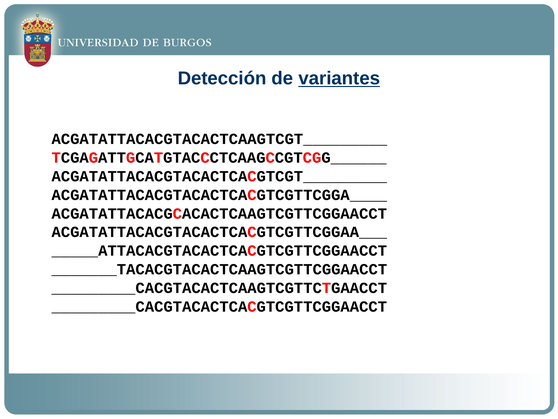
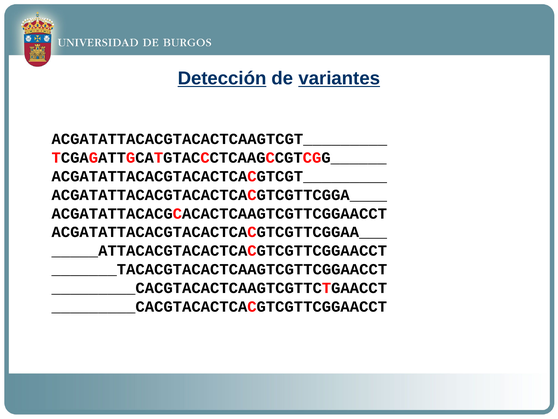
Detección underline: none -> present
